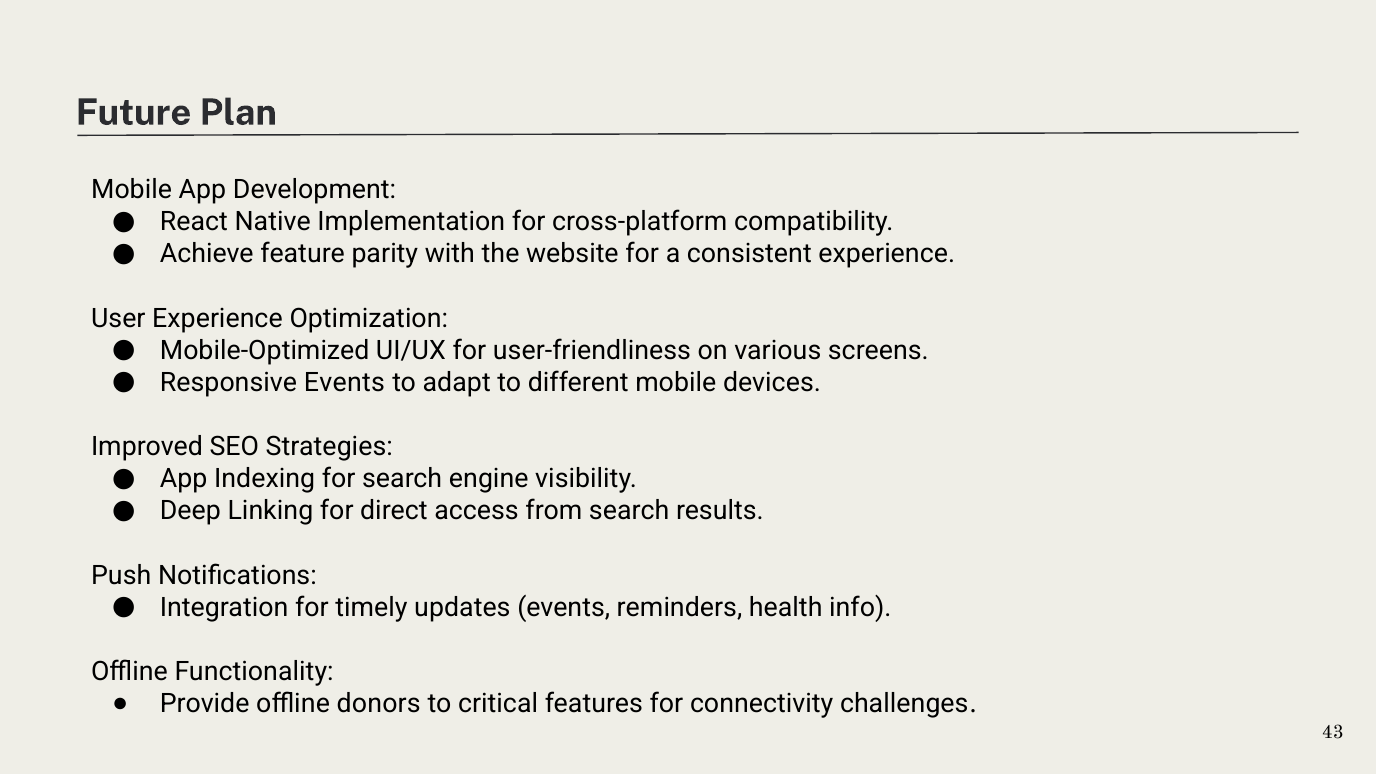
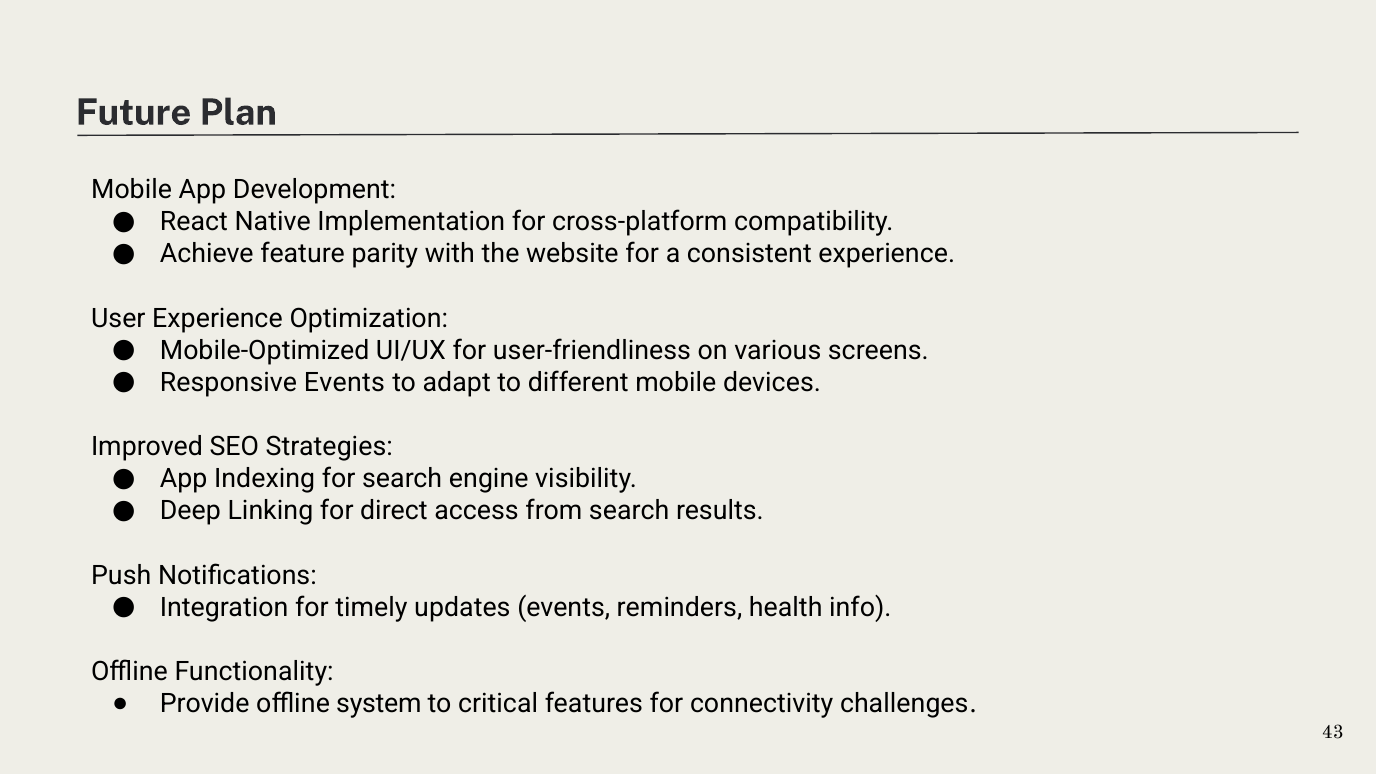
donors: donors -> system
